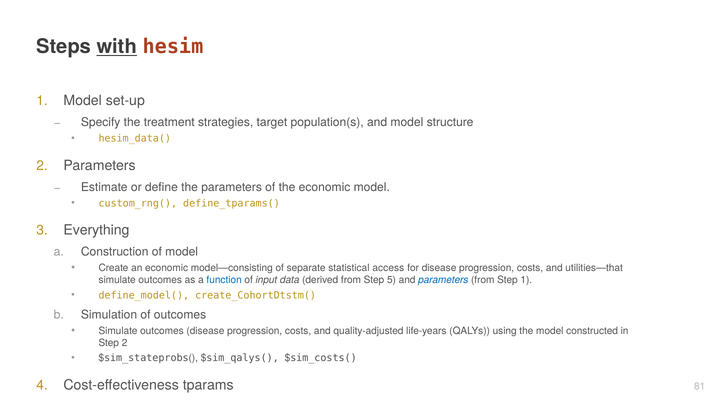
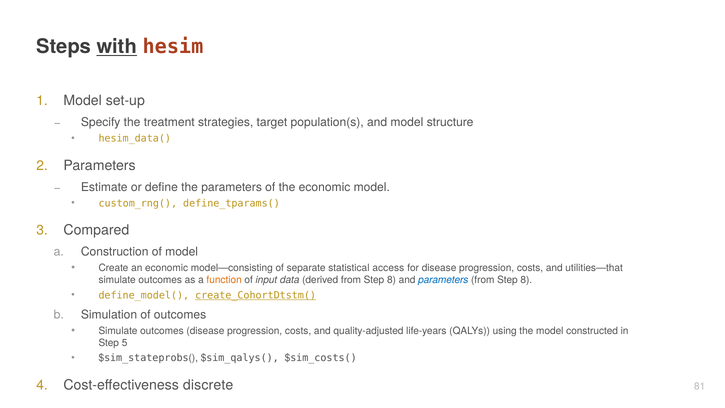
Everything: Everything -> Compared
function colour: blue -> orange
derived from Step 5: 5 -> 8
1 at (526, 280): 1 -> 8
create_CohortDtstm( underline: none -> present
Step 2: 2 -> 5
tparams: tparams -> discrete
